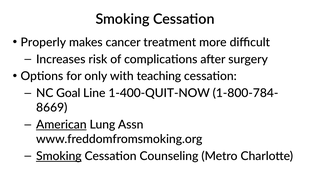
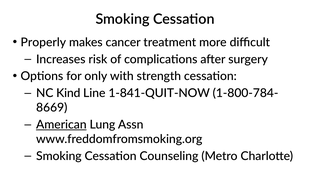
teaching: teaching -> strength
Goal: Goal -> Kind
1-400-QUIT-NOW: 1-400-QUIT-NOW -> 1-841-QUIT-NOW
Smoking at (59, 156) underline: present -> none
